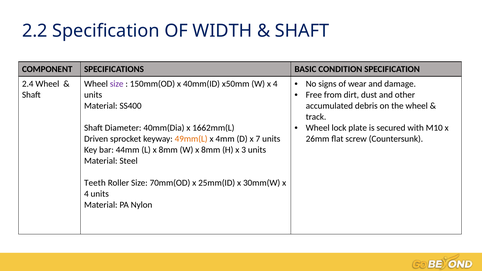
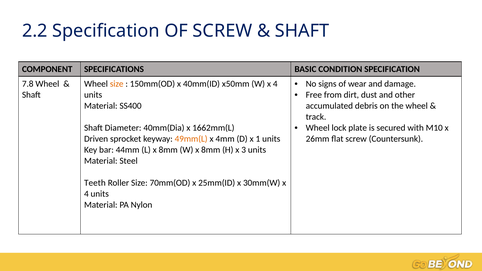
OF WIDTH: WIDTH -> SCREW
2.4: 2.4 -> 7.8
size at (117, 84) colour: purple -> orange
7: 7 -> 1
